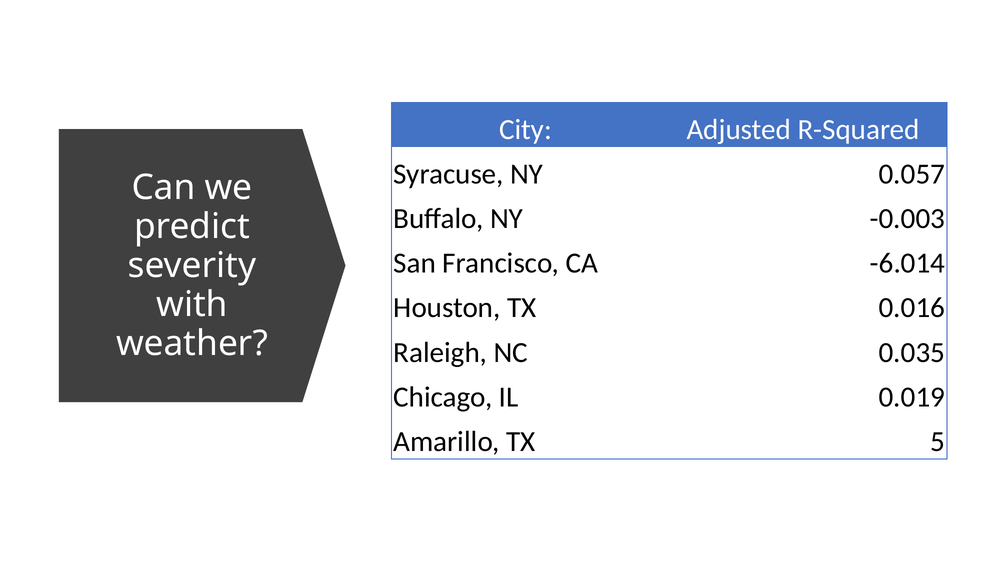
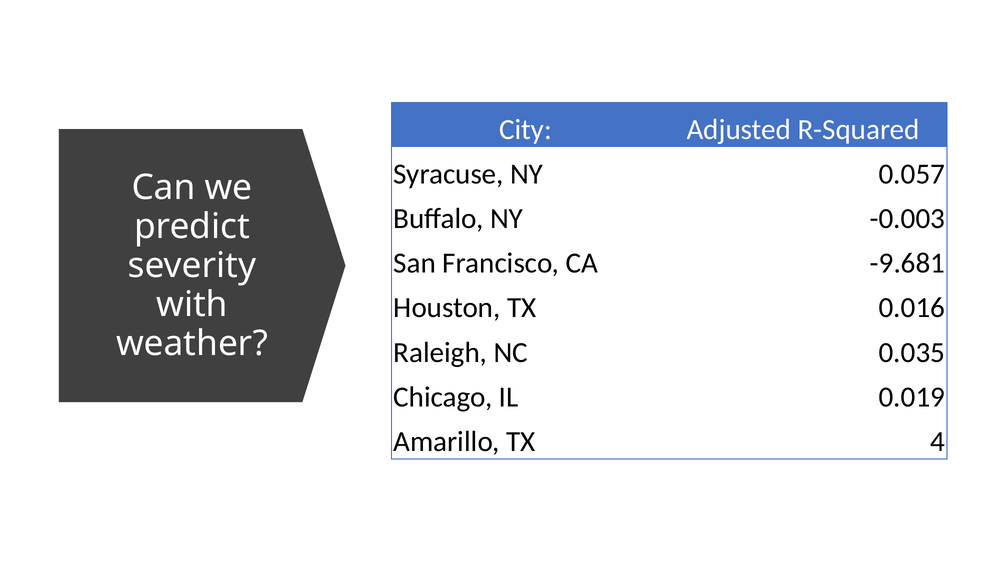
-6.014: -6.014 -> -9.681
5: 5 -> 4
